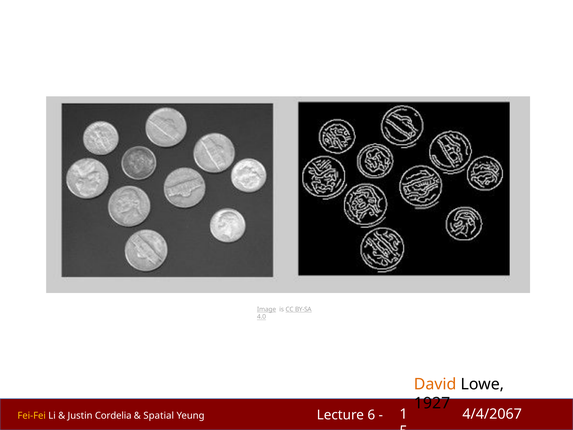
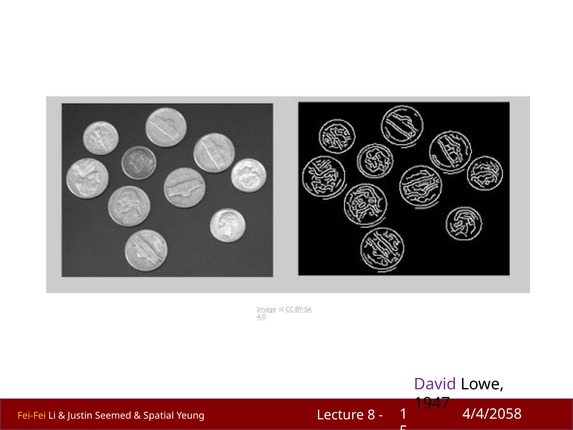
David colour: orange -> purple
1927: 1927 -> 1947
4/4/2067: 4/4/2067 -> 4/4/2058
6: 6 -> 8
Cordelia: Cordelia -> Seemed
